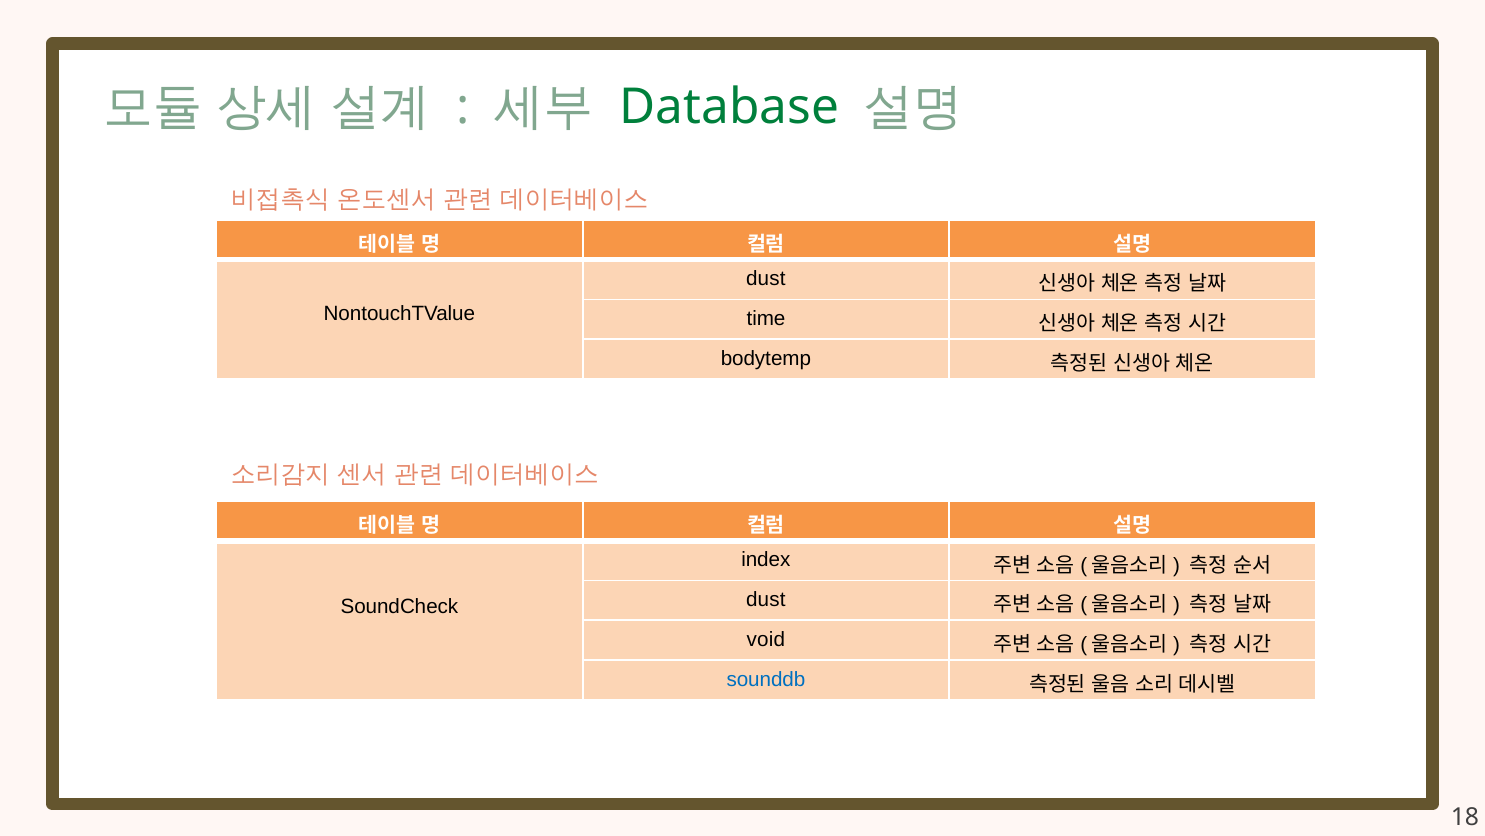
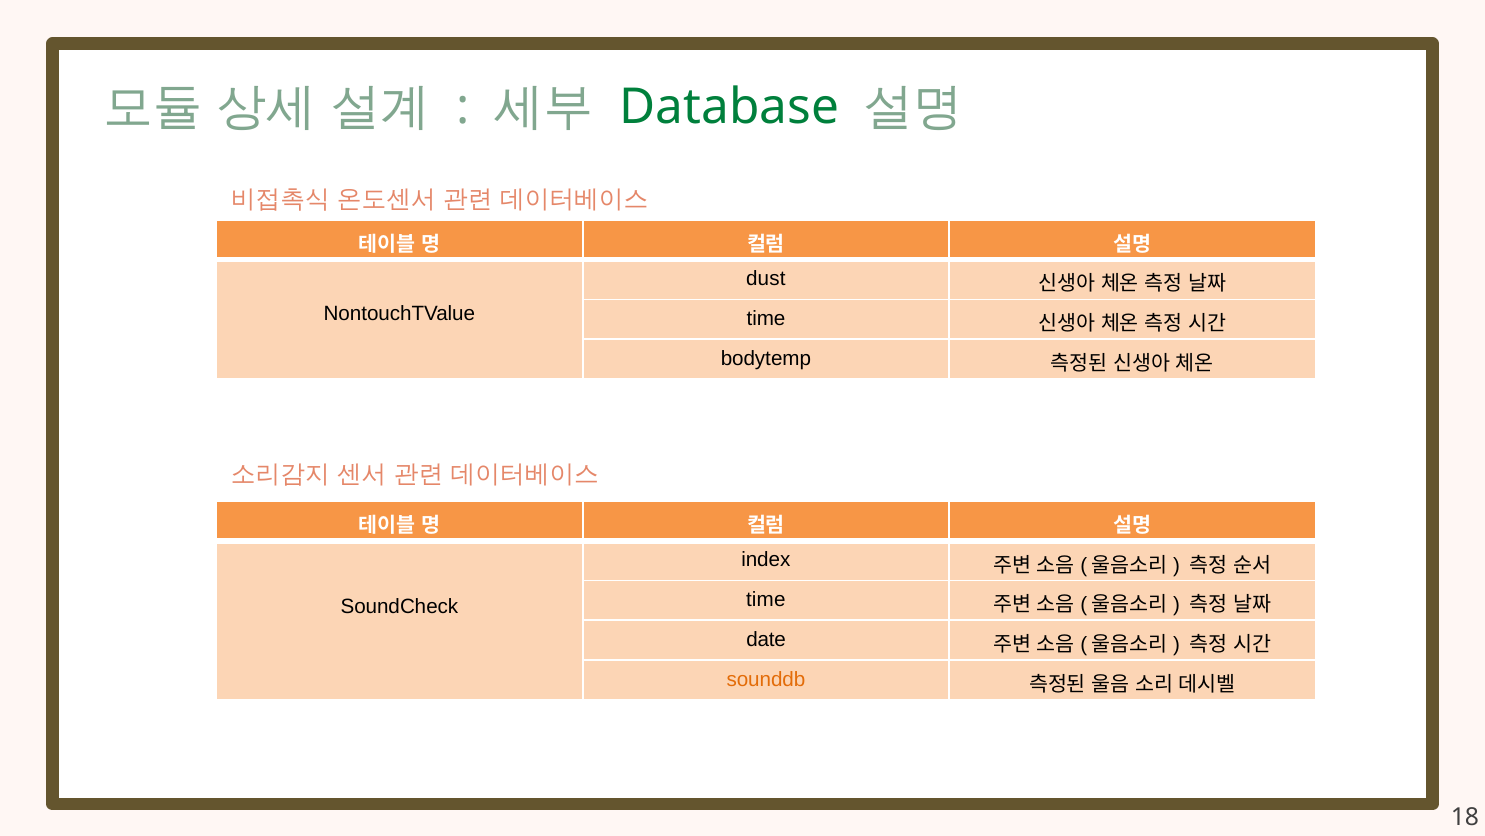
dust at (766, 599): dust -> time
void: void -> date
sounddb colour: blue -> orange
